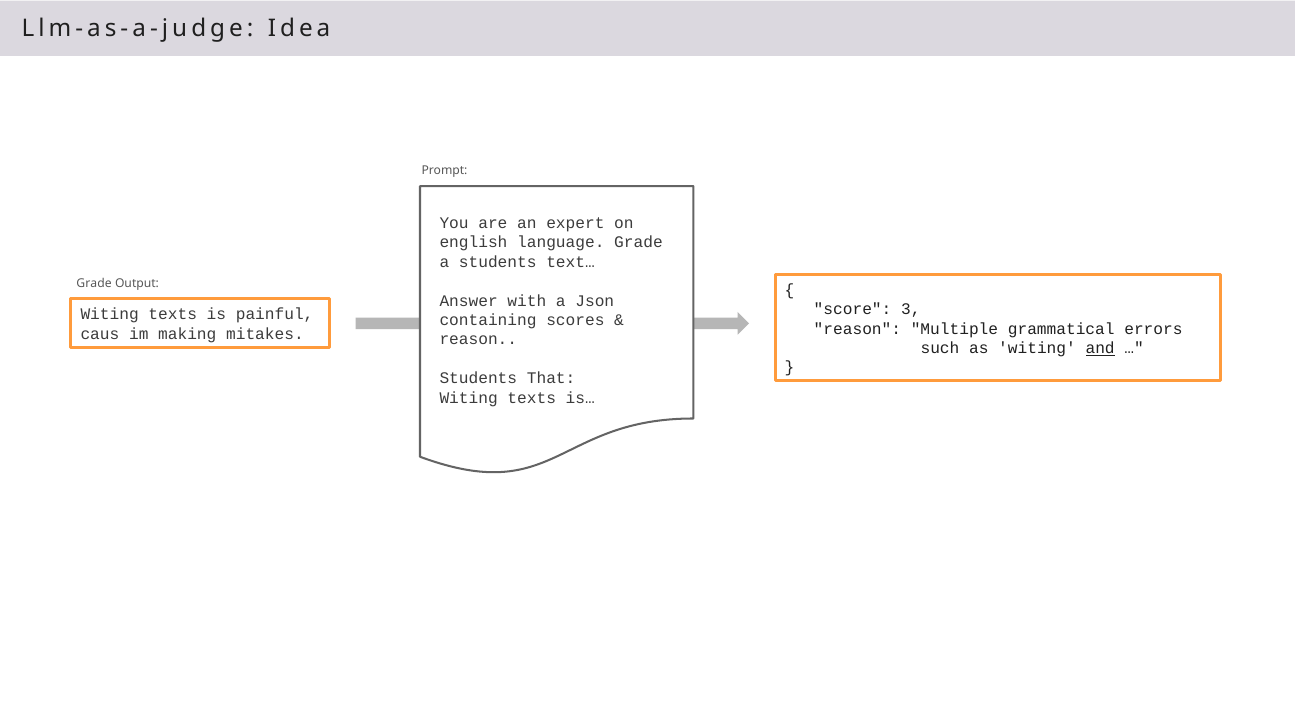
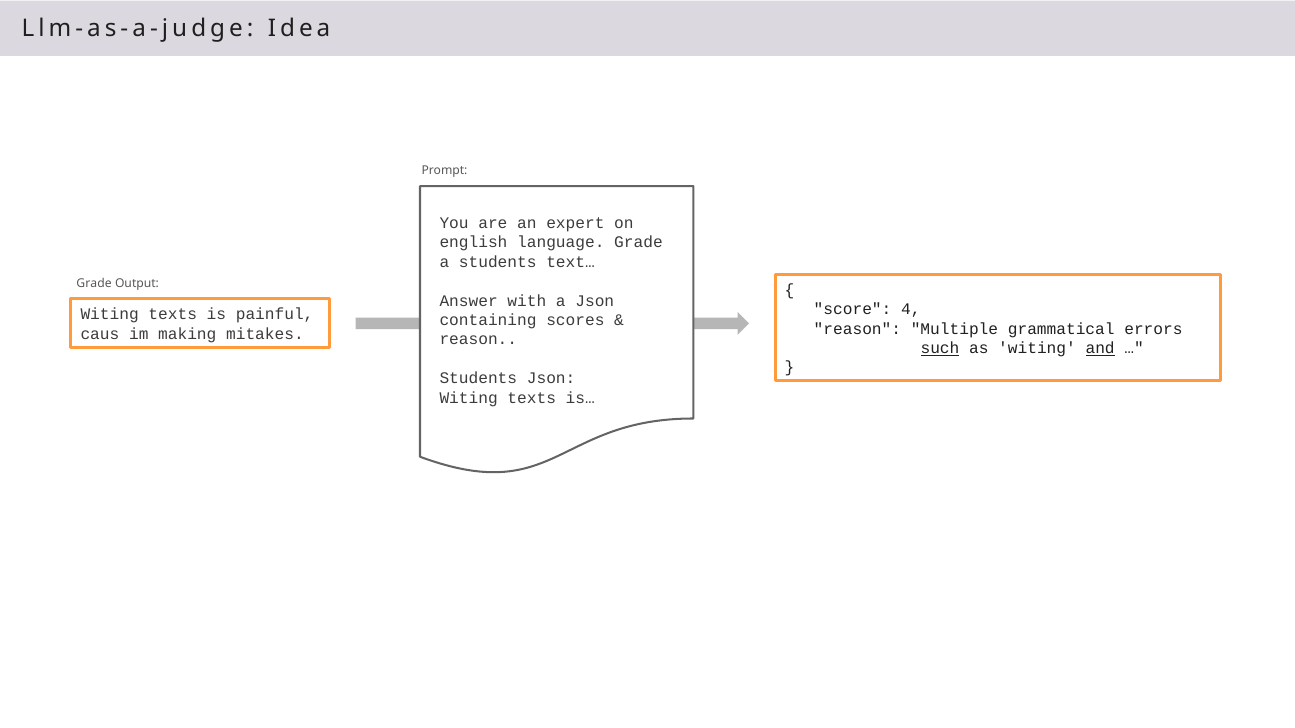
3: 3 -> 4
such underline: none -> present
Students That: That -> Json
